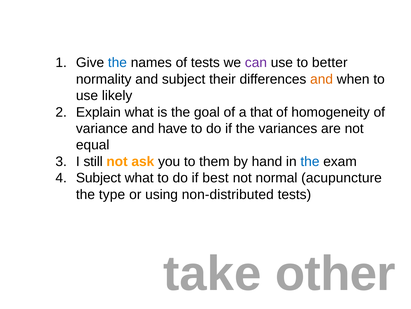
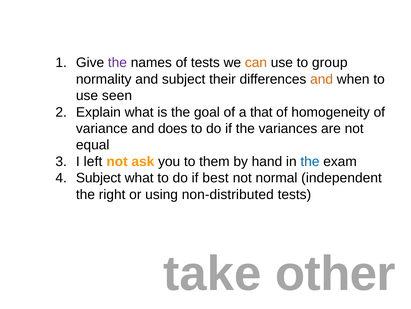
the at (117, 63) colour: blue -> purple
can colour: purple -> orange
better: better -> group
likely: likely -> seen
have: have -> does
still: still -> left
acupuncture: acupuncture -> independent
type: type -> right
